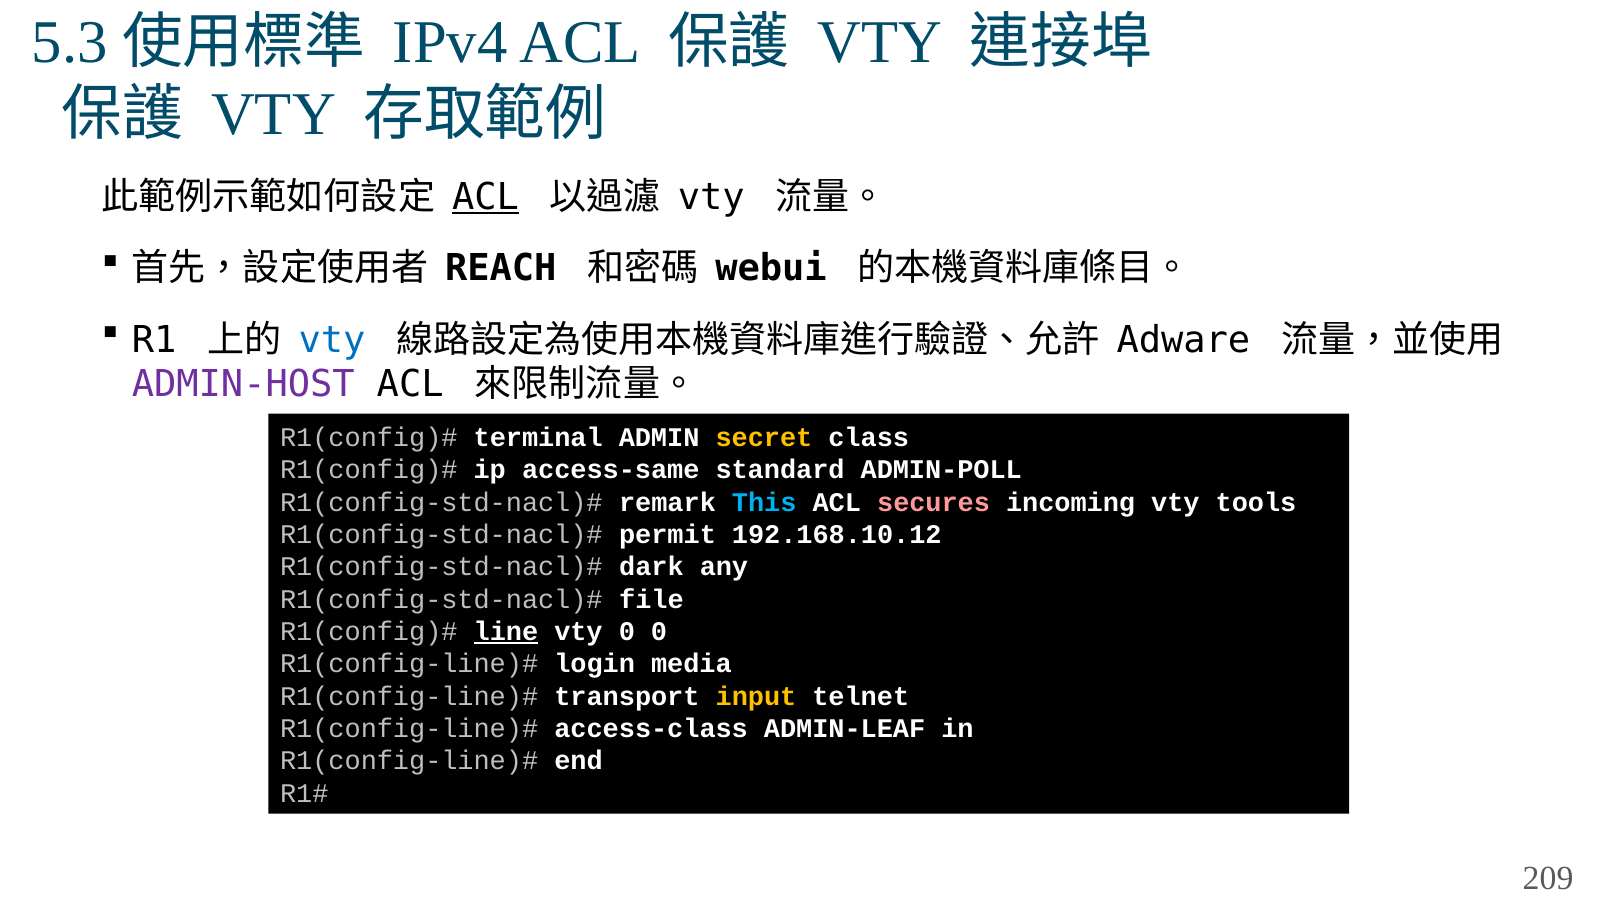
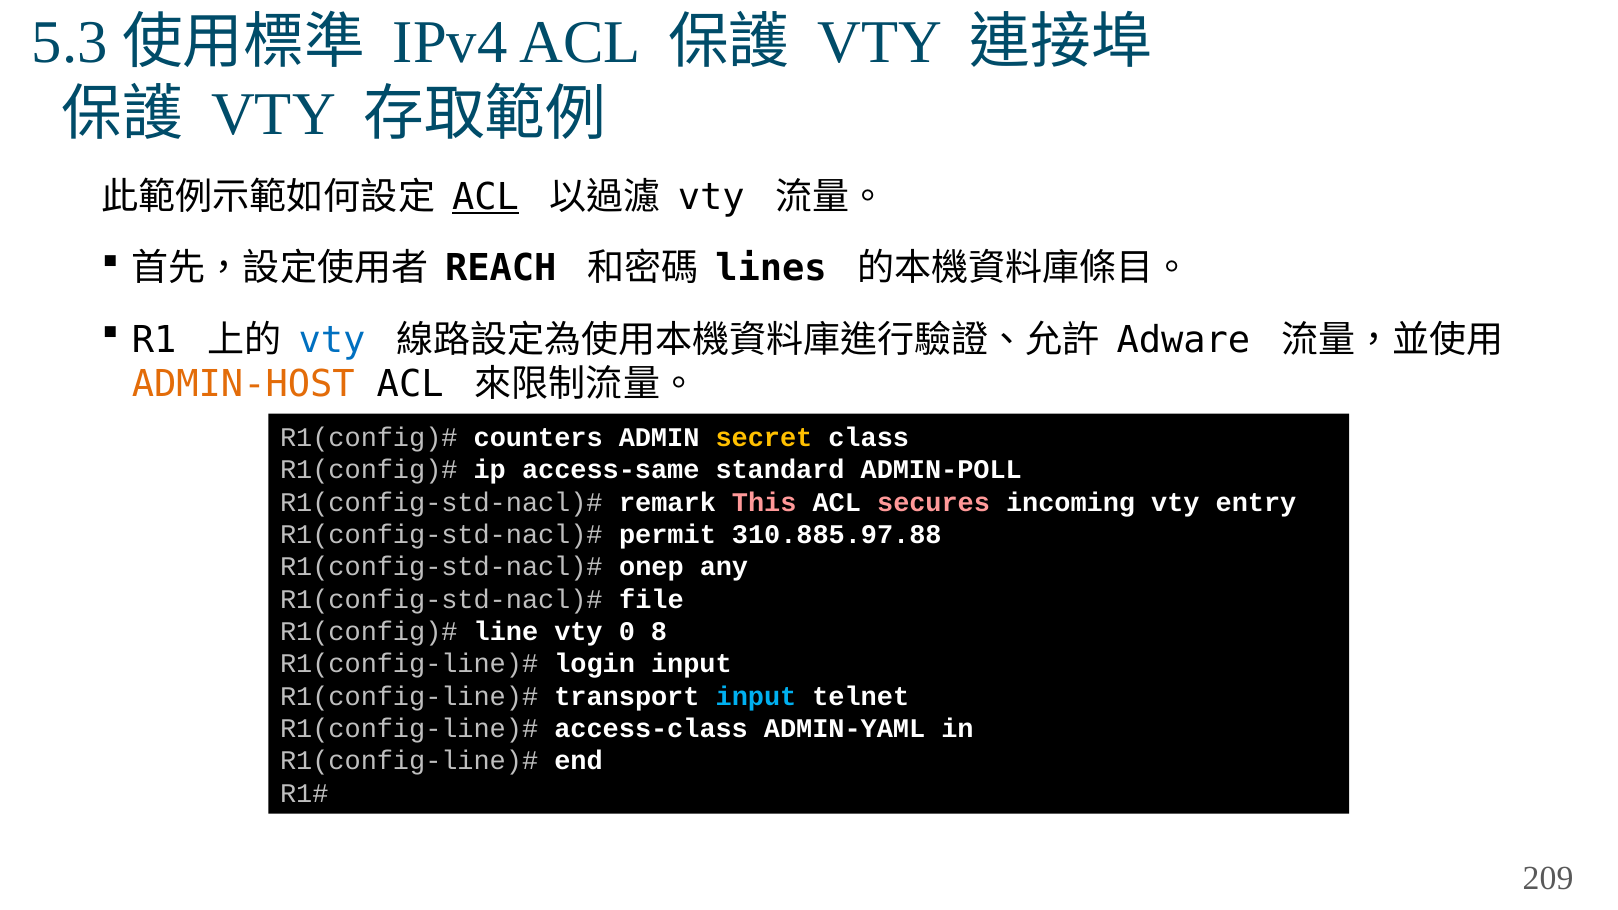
webui: webui -> lines
ADMIN-HOST colour: purple -> orange
terminal: terminal -> counters
This colour: light blue -> pink
tools: tools -> entry
192.168.10.12: 192.168.10.12 -> 310.885.97.88
dark: dark -> onep
line underline: present -> none
0 0: 0 -> 8
login media: media -> input
input at (756, 696) colour: yellow -> light blue
ADMIN-LEAF: ADMIN-LEAF -> ADMIN-YAML
